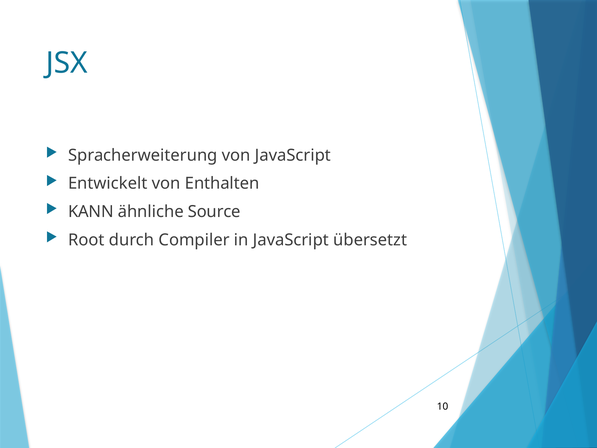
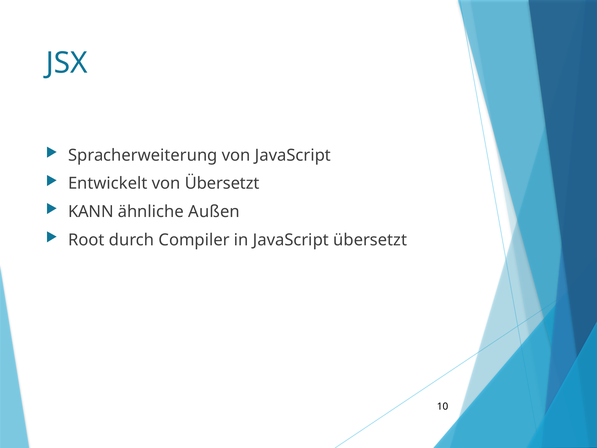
von Enthalten: Enthalten -> Übersetzt
Source: Source -> Außen
